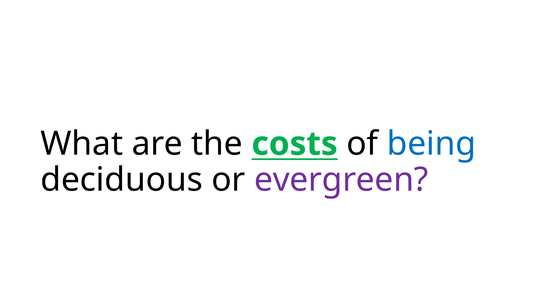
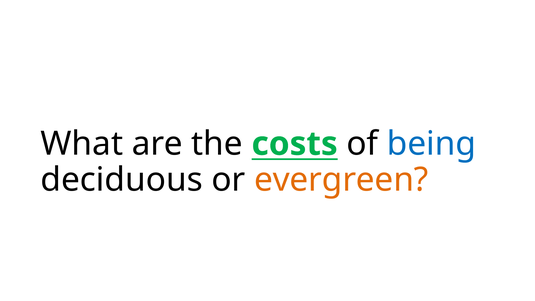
evergreen colour: purple -> orange
